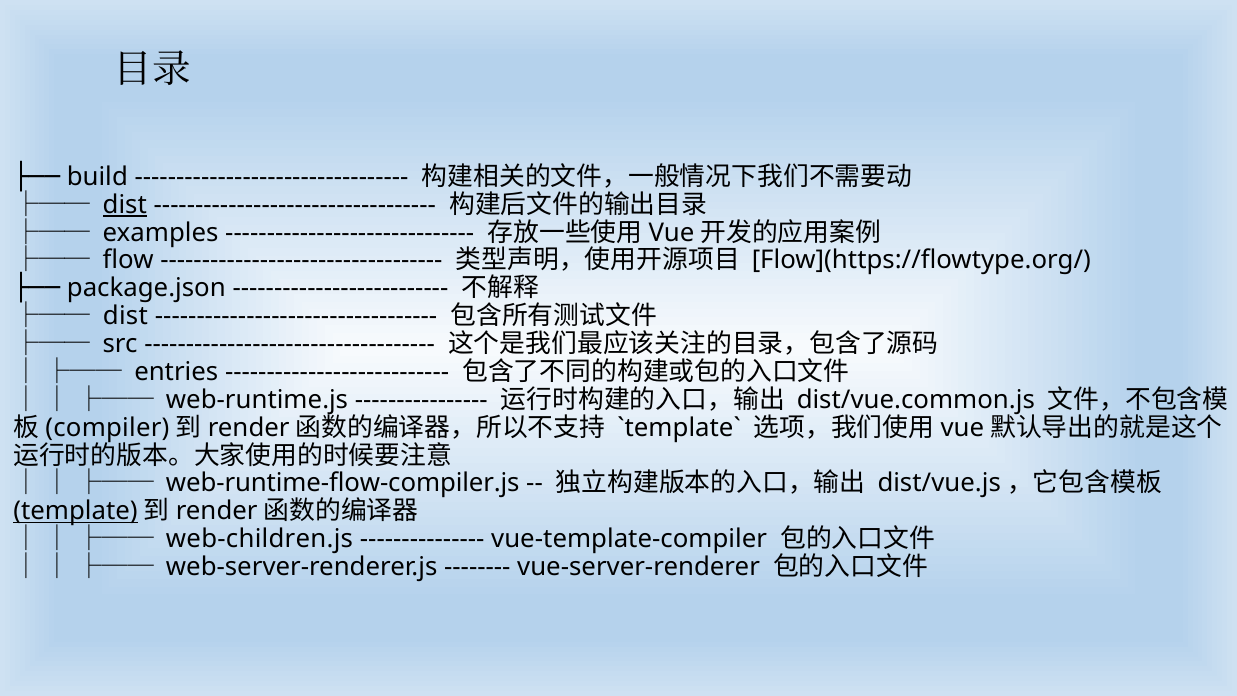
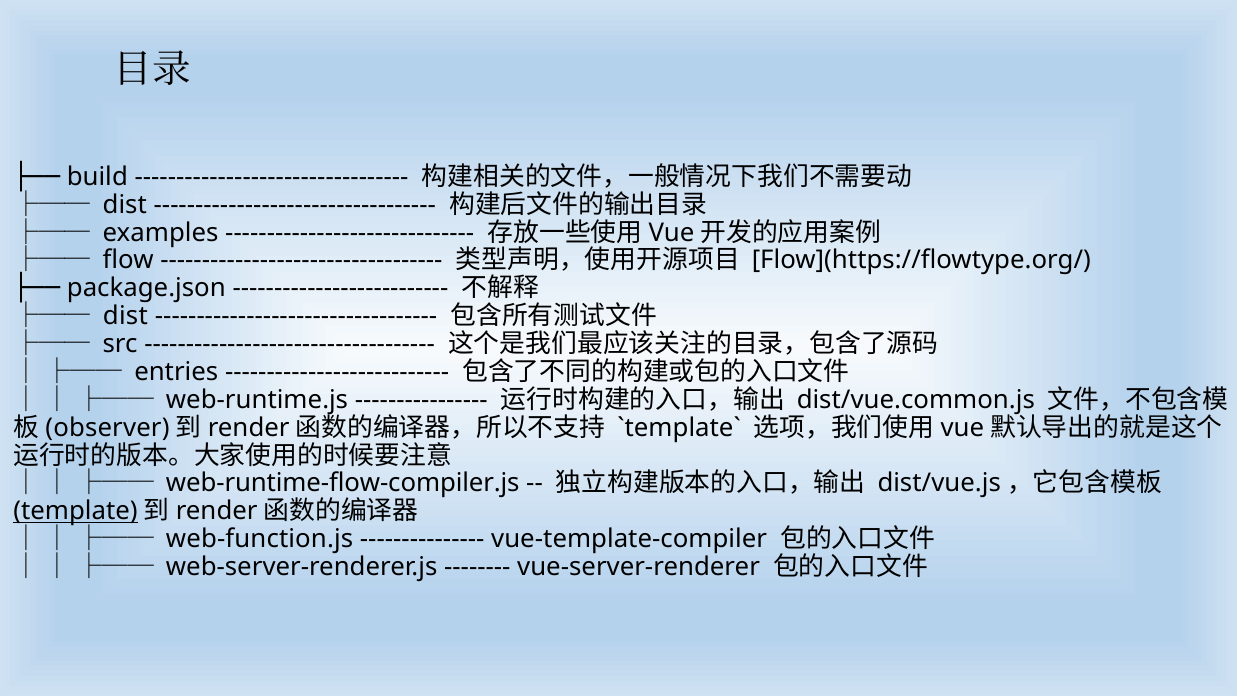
dist at (125, 205) underline: present -> none
compiler: compiler -> observer
web-children.js: web-children.js -> web-function.js
